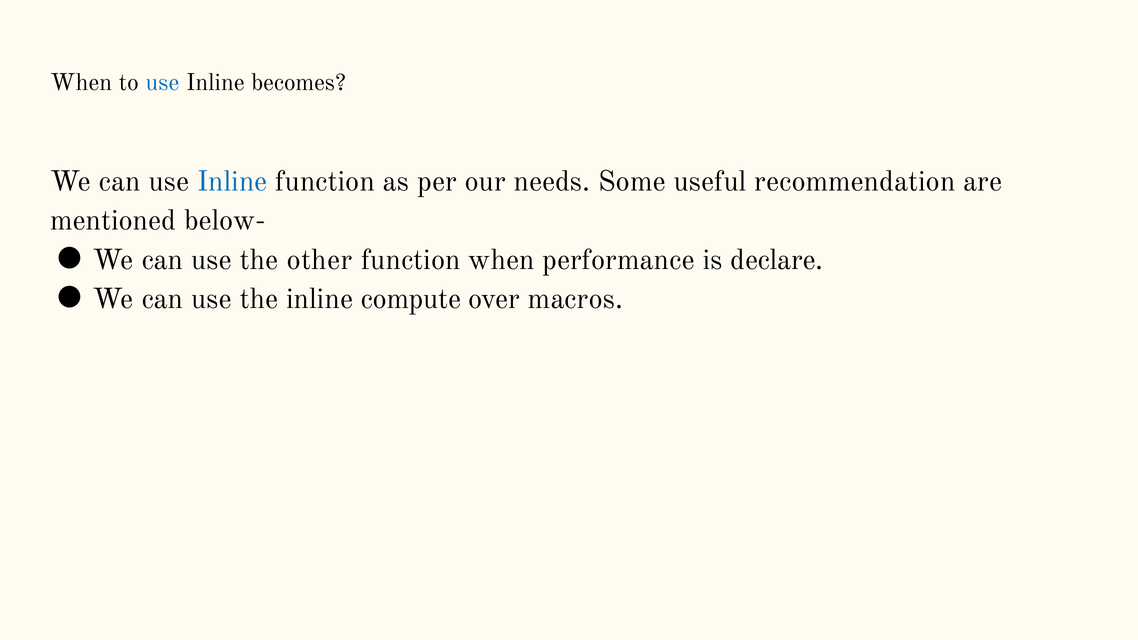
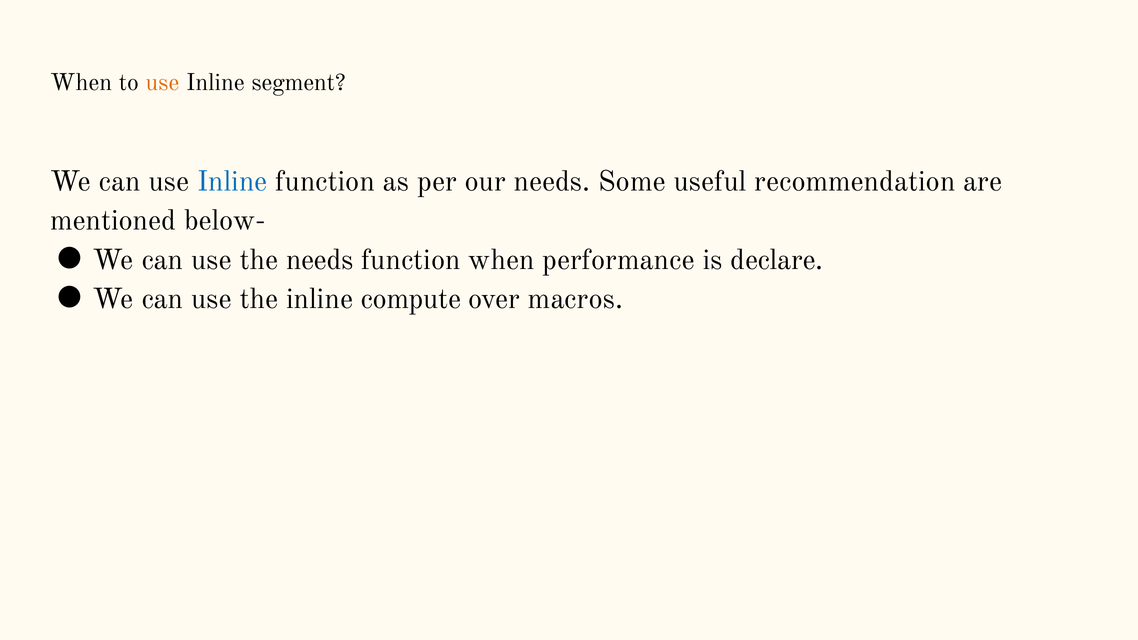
use at (162, 83) colour: blue -> orange
becomes: becomes -> segment
the other: other -> needs
